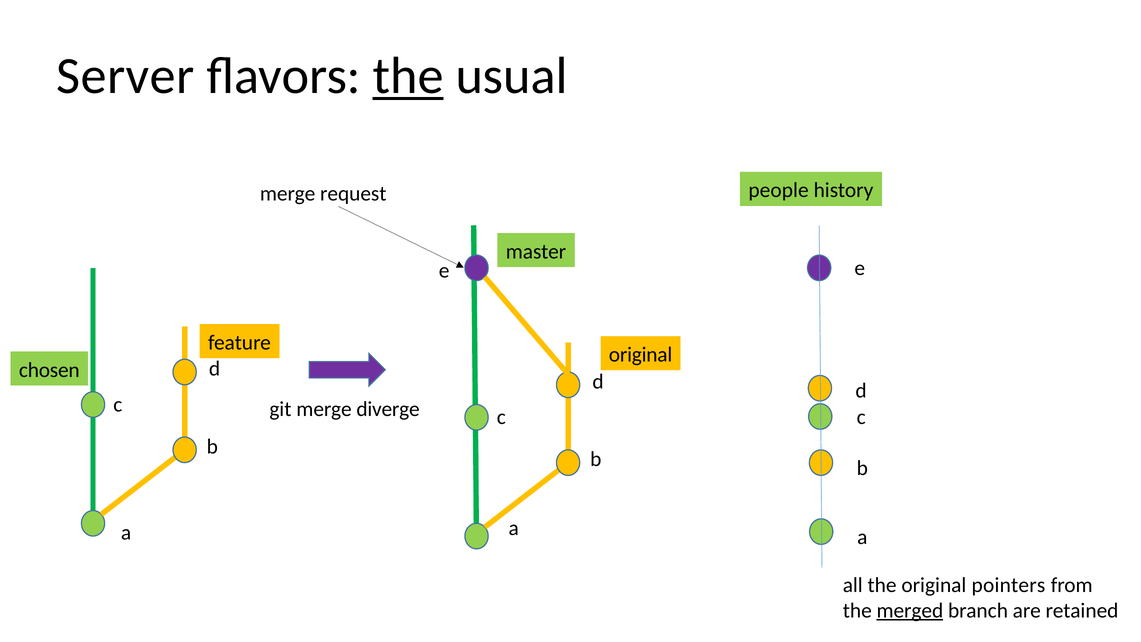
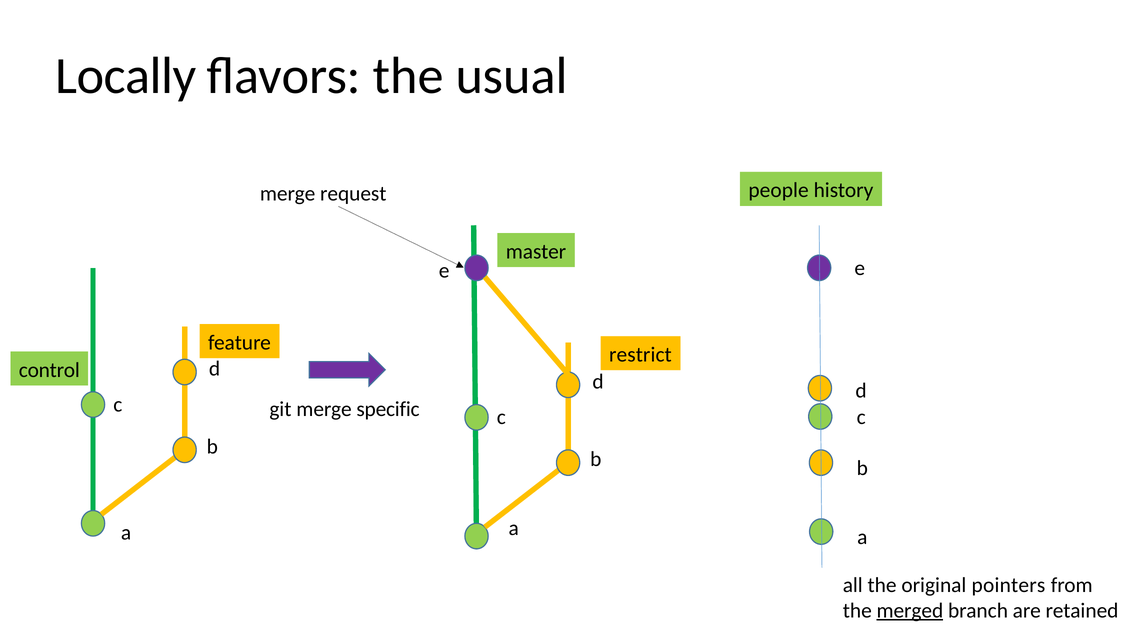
Server: Server -> Locally
the at (408, 76) underline: present -> none
original at (641, 355): original -> restrict
chosen: chosen -> control
diverge: diverge -> specific
